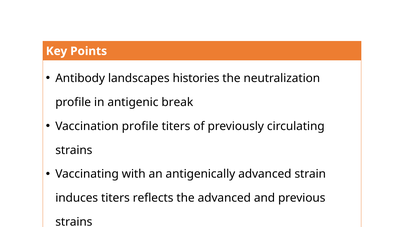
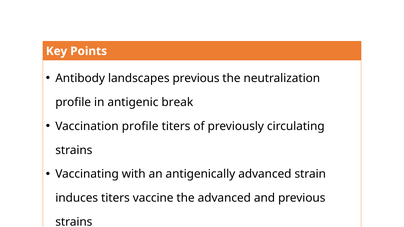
landscapes histories: histories -> previous
reflects: reflects -> vaccine
